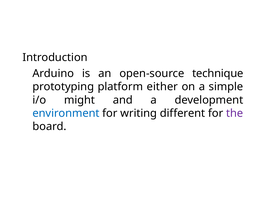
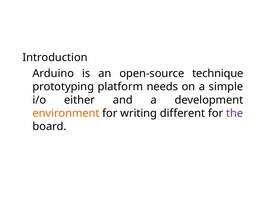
either: either -> needs
might: might -> either
environment colour: blue -> orange
